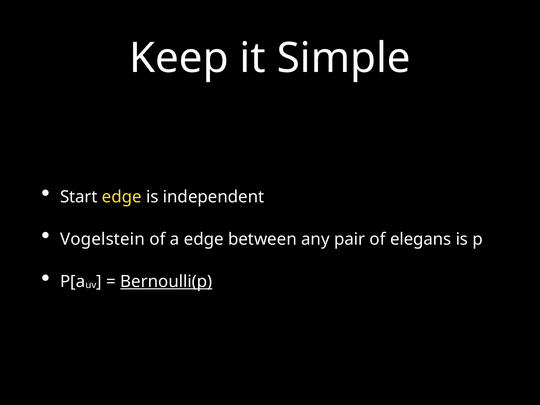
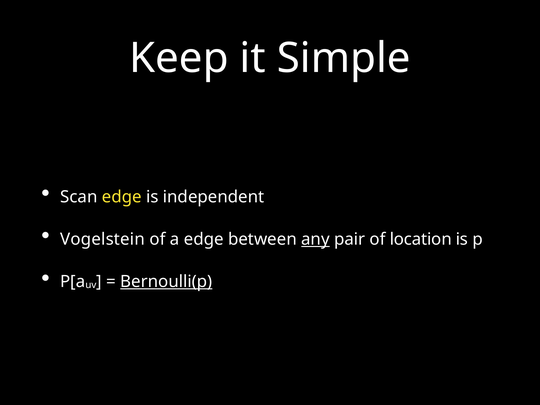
Start: Start -> Scan
any underline: none -> present
elegans: elegans -> location
